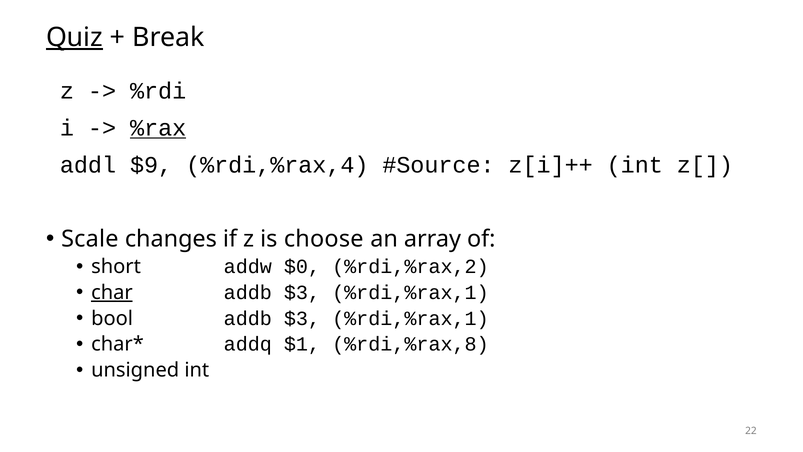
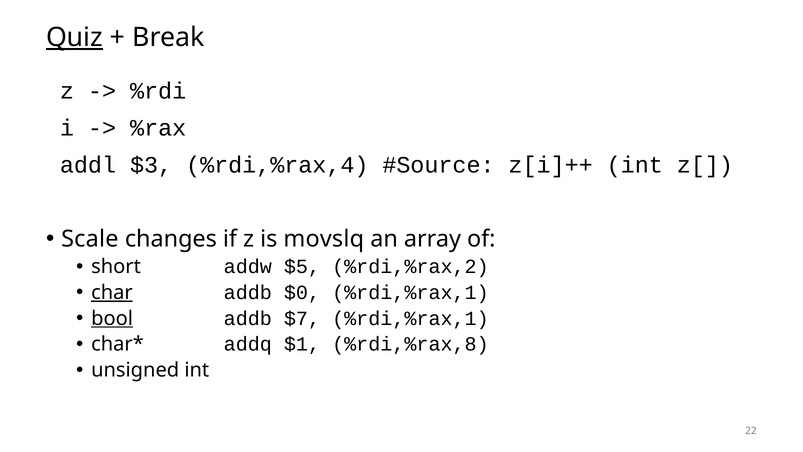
%rax underline: present -> none
$9: $9 -> $3
choose: choose -> movslq
$0: $0 -> $5
$3 at (302, 292): $3 -> $0
bool underline: none -> present
$3 at (302, 318): $3 -> $7
